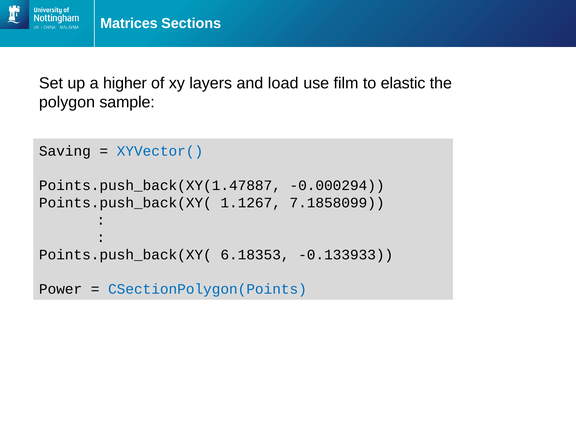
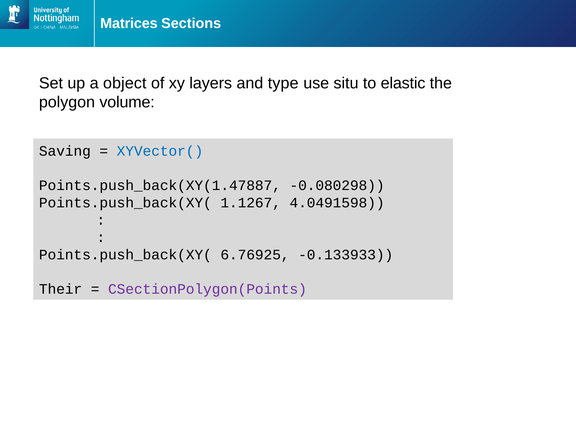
higher: higher -> object
load: load -> type
film: film -> situ
sample: sample -> volume
-0.000294: -0.000294 -> -0.080298
7.1858099: 7.1858099 -> 4.0491598
6.18353: 6.18353 -> 6.76925
Power: Power -> Their
CSectionPolygon(Points colour: blue -> purple
